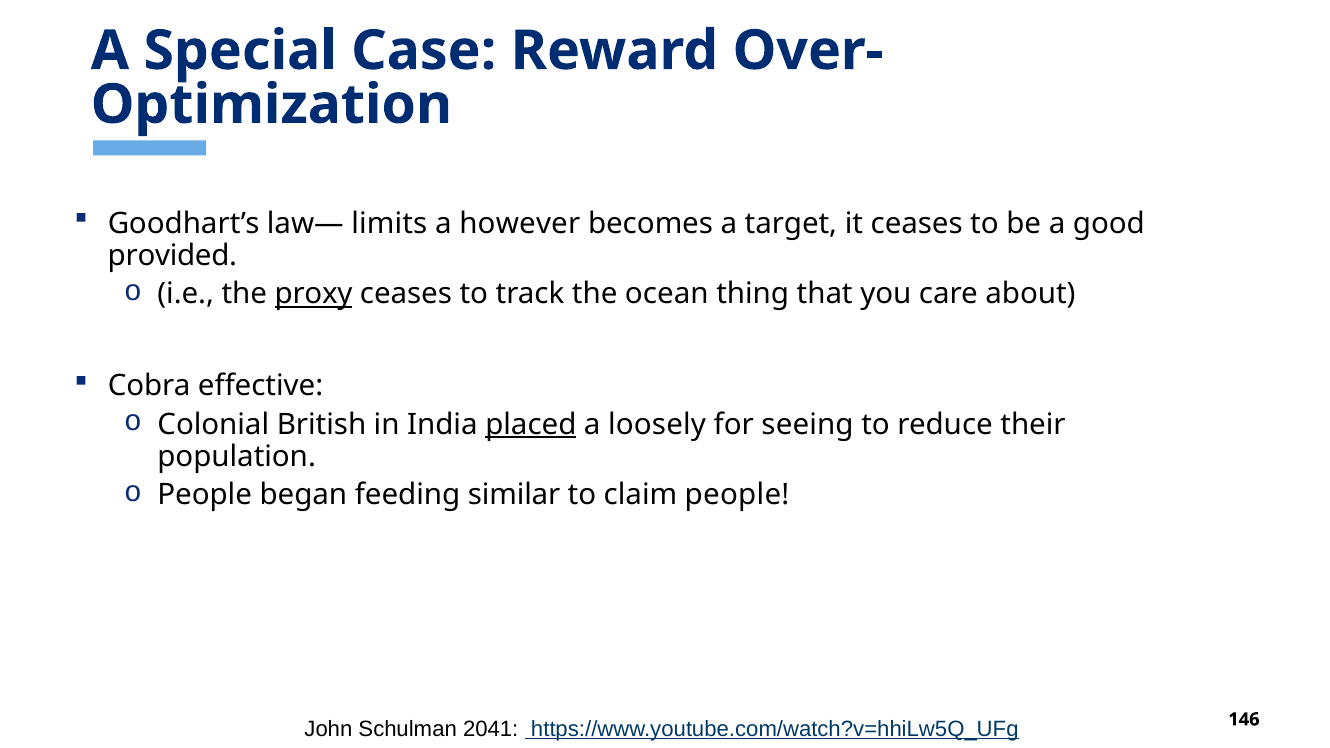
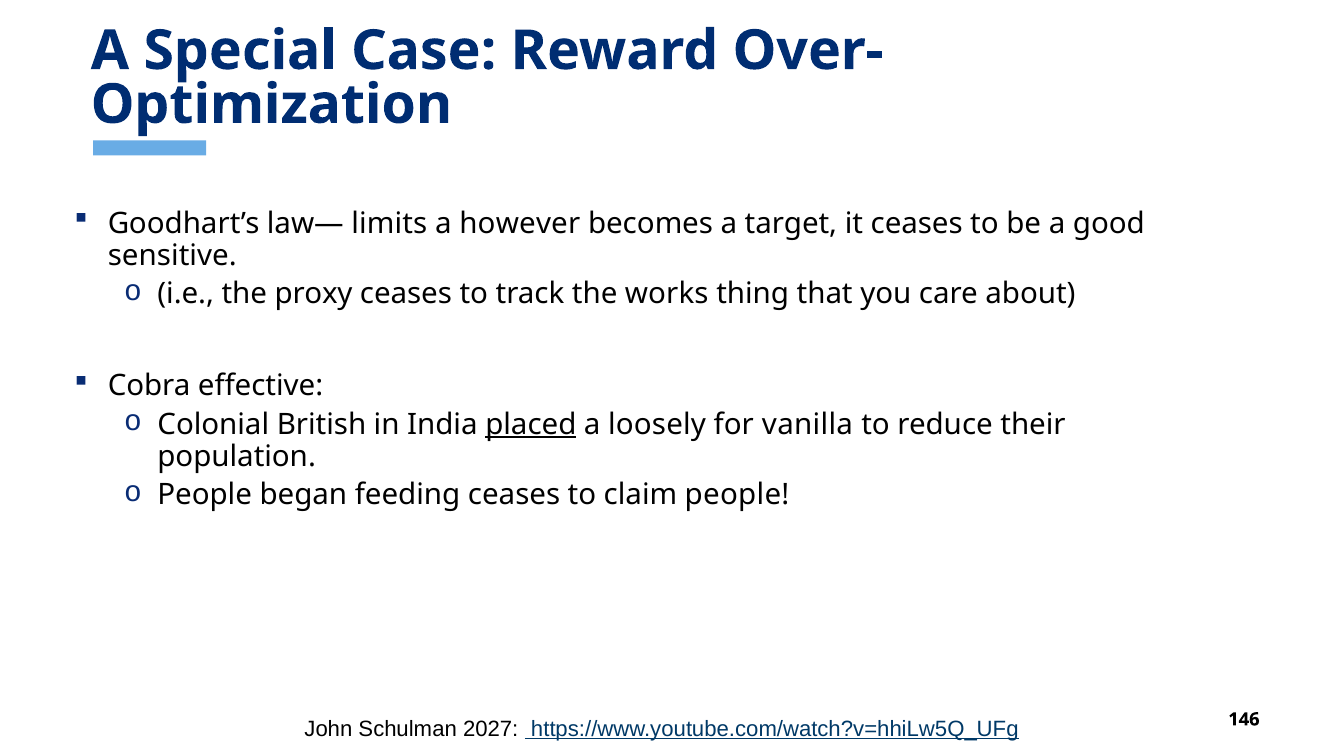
provided: provided -> sensitive
proxy underline: present -> none
ocean: ocean -> works
seeing: seeing -> vanilla
feeding similar: similar -> ceases
2041: 2041 -> 2027
